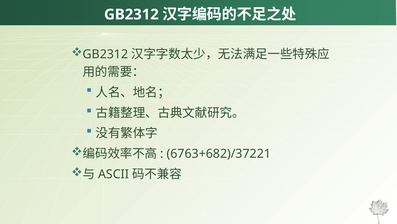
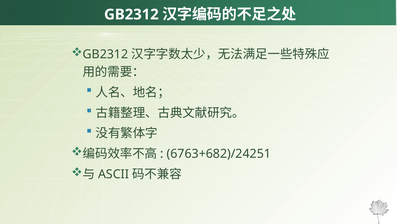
6763+682)/37221: 6763+682)/37221 -> 6763+682)/24251
